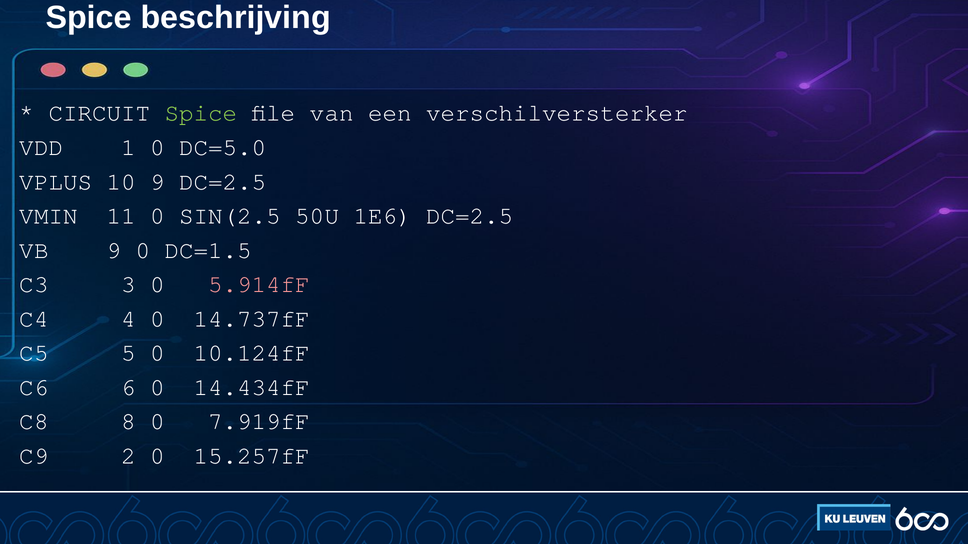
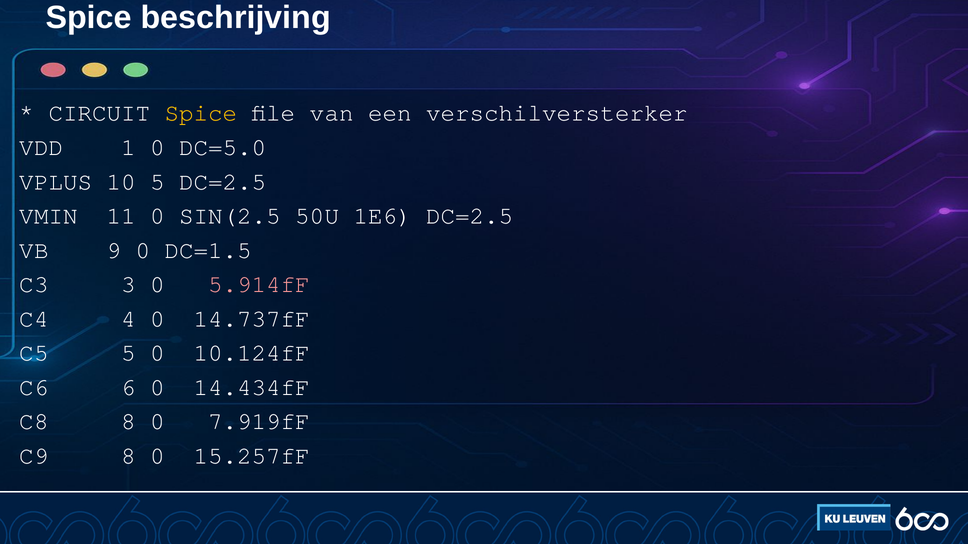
Spice at (201, 113) colour: light green -> yellow
10 9: 9 -> 5
C9 2: 2 -> 8
